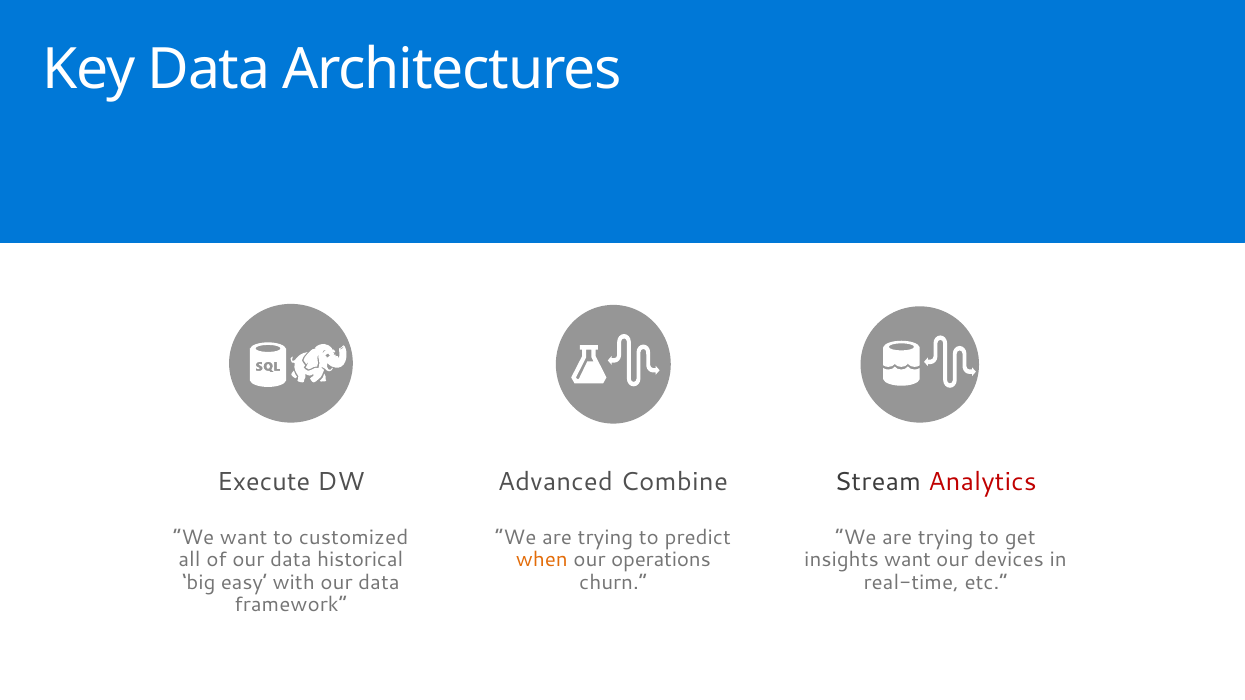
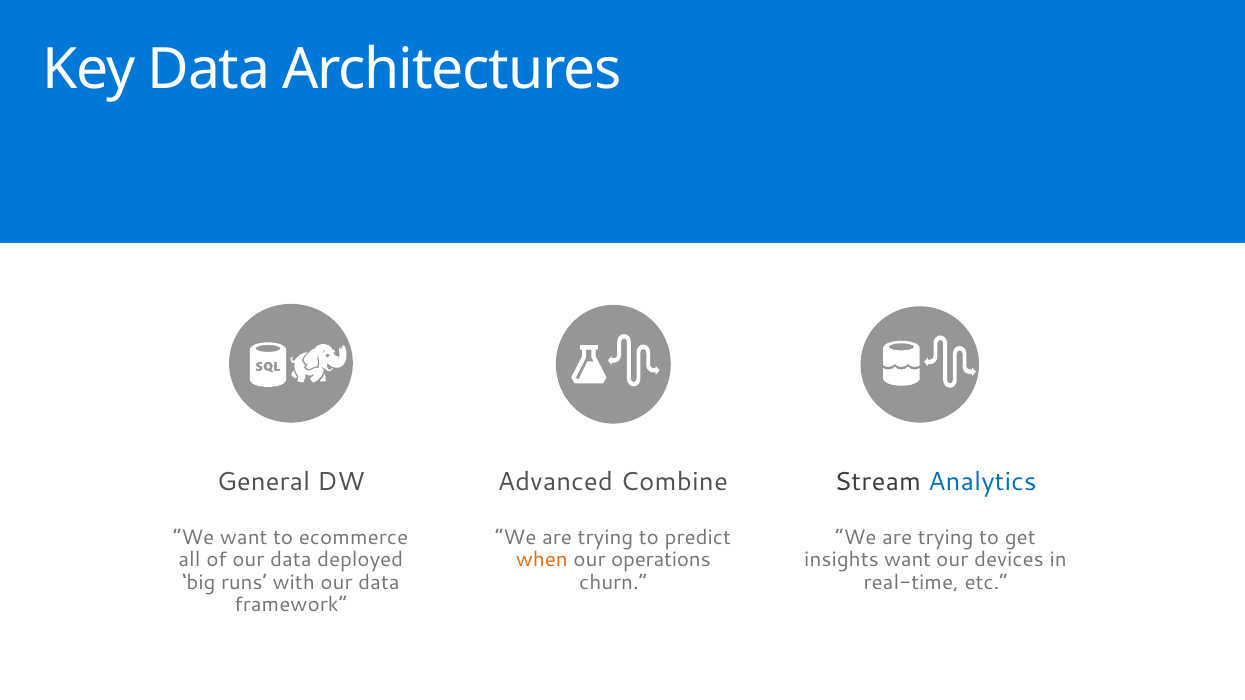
Execute: Execute -> General
Analytics colour: red -> blue
customized: customized -> ecommerce
historical: historical -> deployed
easy: easy -> runs
